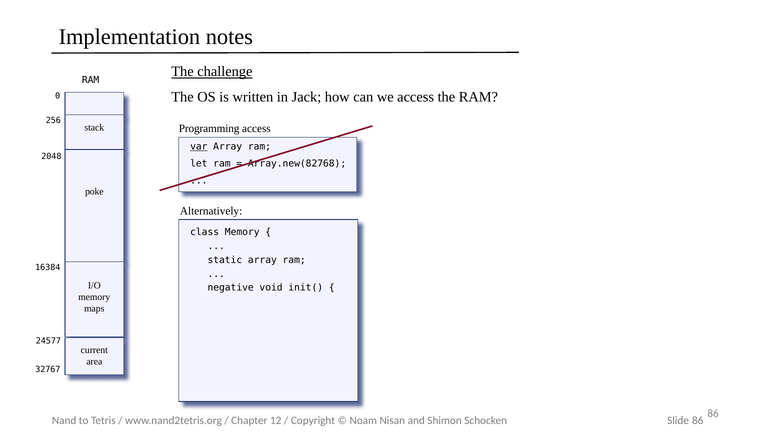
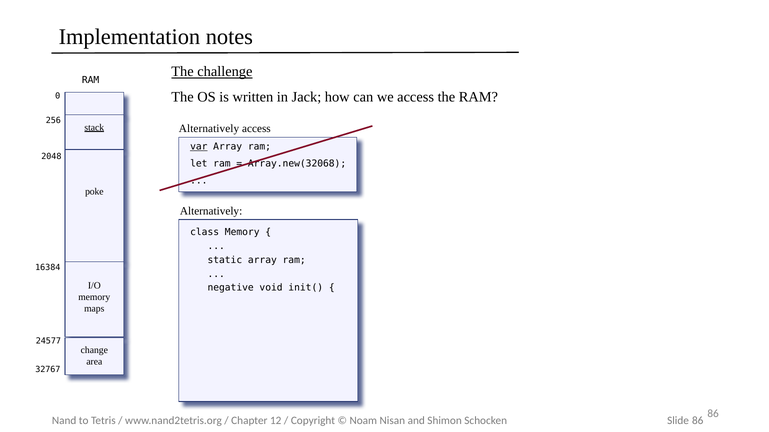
stack underline: none -> present
Programming at (209, 129): Programming -> Alternatively
Array.new(82768: Array.new(82768 -> Array.new(32068
current: current -> change
